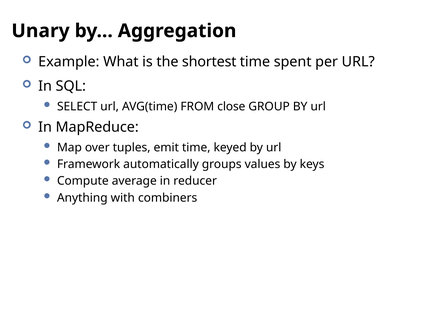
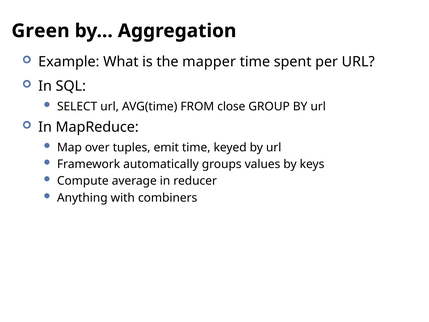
Unary: Unary -> Green
shortest: shortest -> mapper
